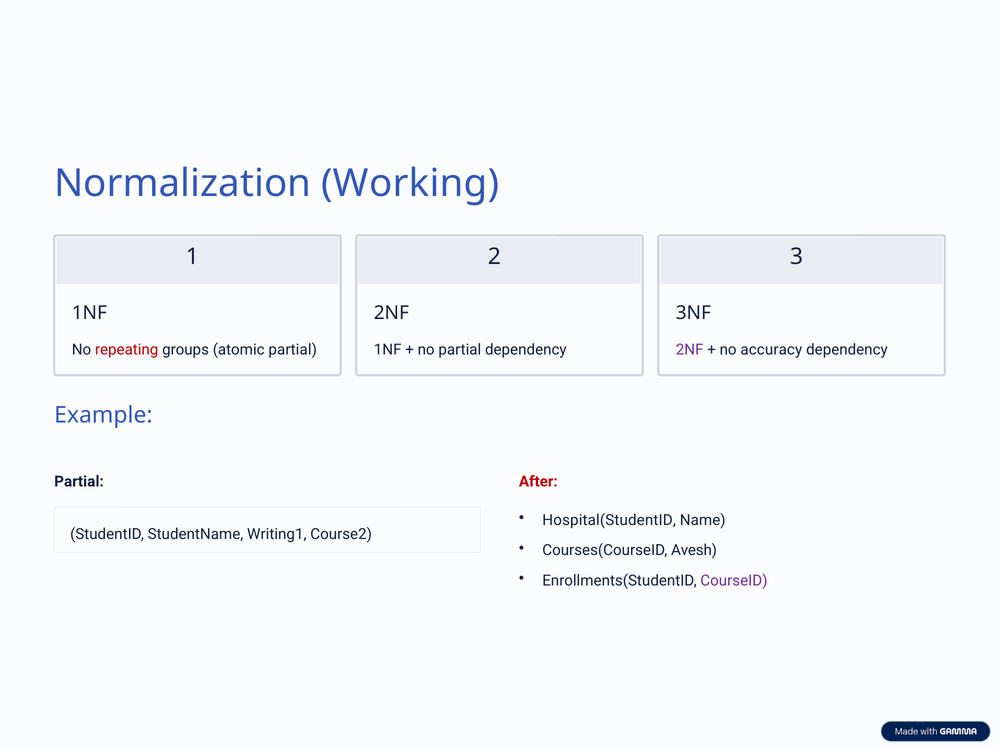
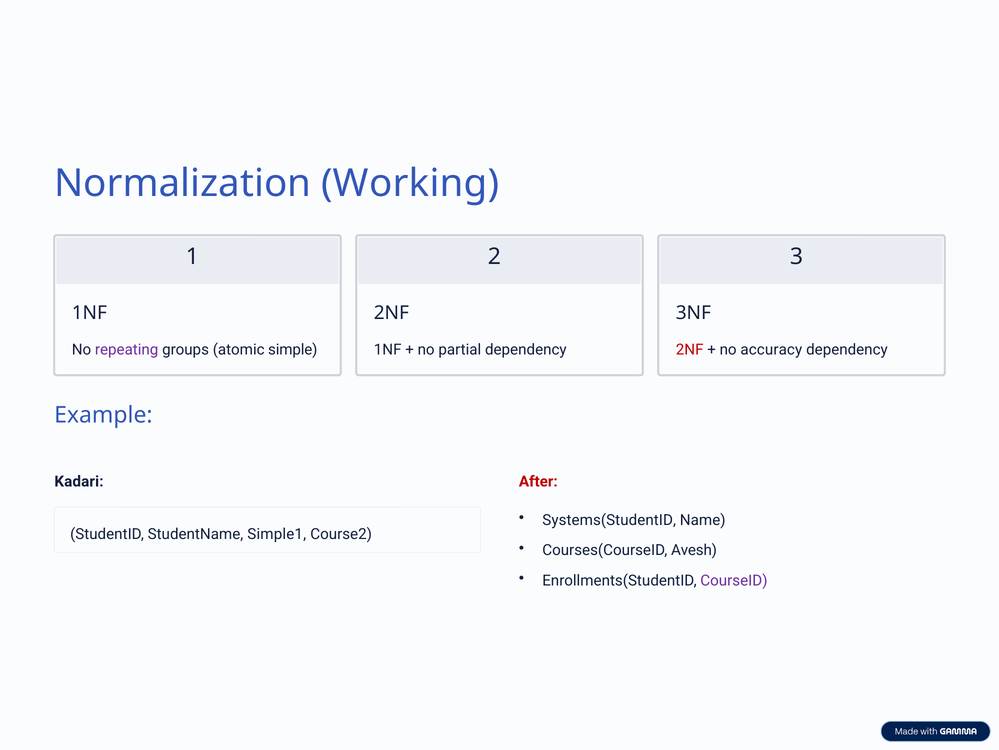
repeating colour: red -> purple
atomic partial: partial -> simple
2NF at (690, 349) colour: purple -> red
Partial at (79, 481): Partial -> Kadari
Hospital(StudentID: Hospital(StudentID -> Systems(StudentID
Writing1: Writing1 -> Simple1
